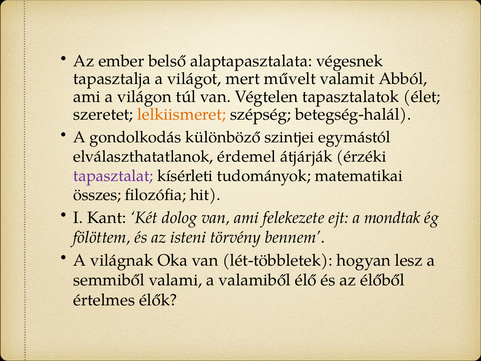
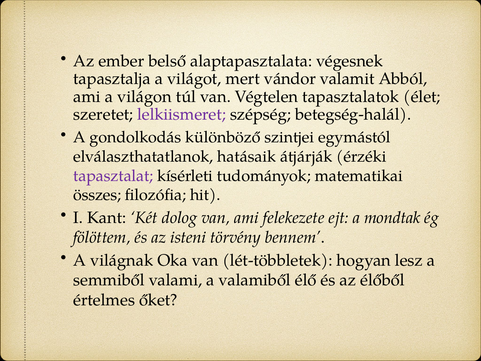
művelt: művelt -> vándor
lelkiismeret colour: orange -> purple
érdemel: érdemel -> hatásaik
élők: élők -> őket
